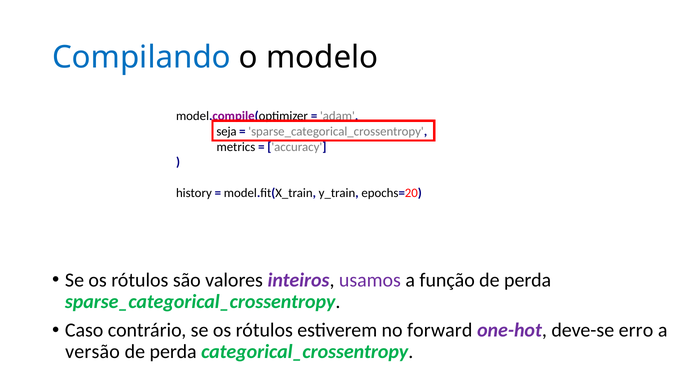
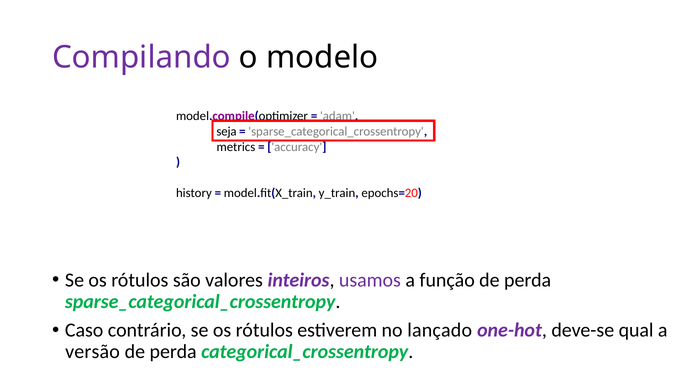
Compilando colour: blue -> purple
forward: forward -> lançado
erro: erro -> qual
